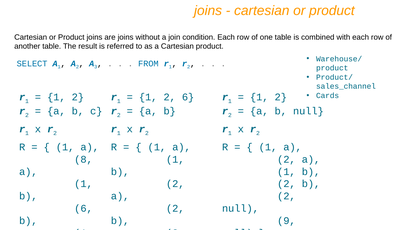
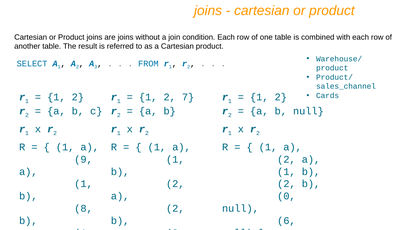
2 6: 6 -> 7
8: 8 -> 9
2 at (286, 196): 2 -> 0
6 at (84, 209): 6 -> 8
9: 9 -> 6
